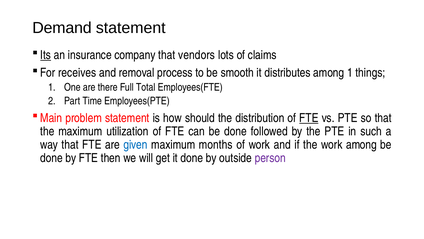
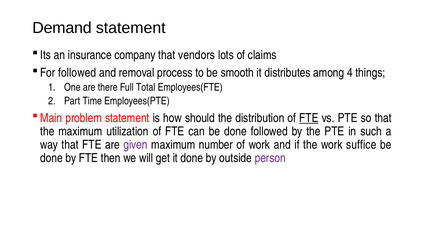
Its underline: present -> none
For receives: receives -> followed
among 1: 1 -> 4
given colour: blue -> purple
months: months -> number
work among: among -> suffice
